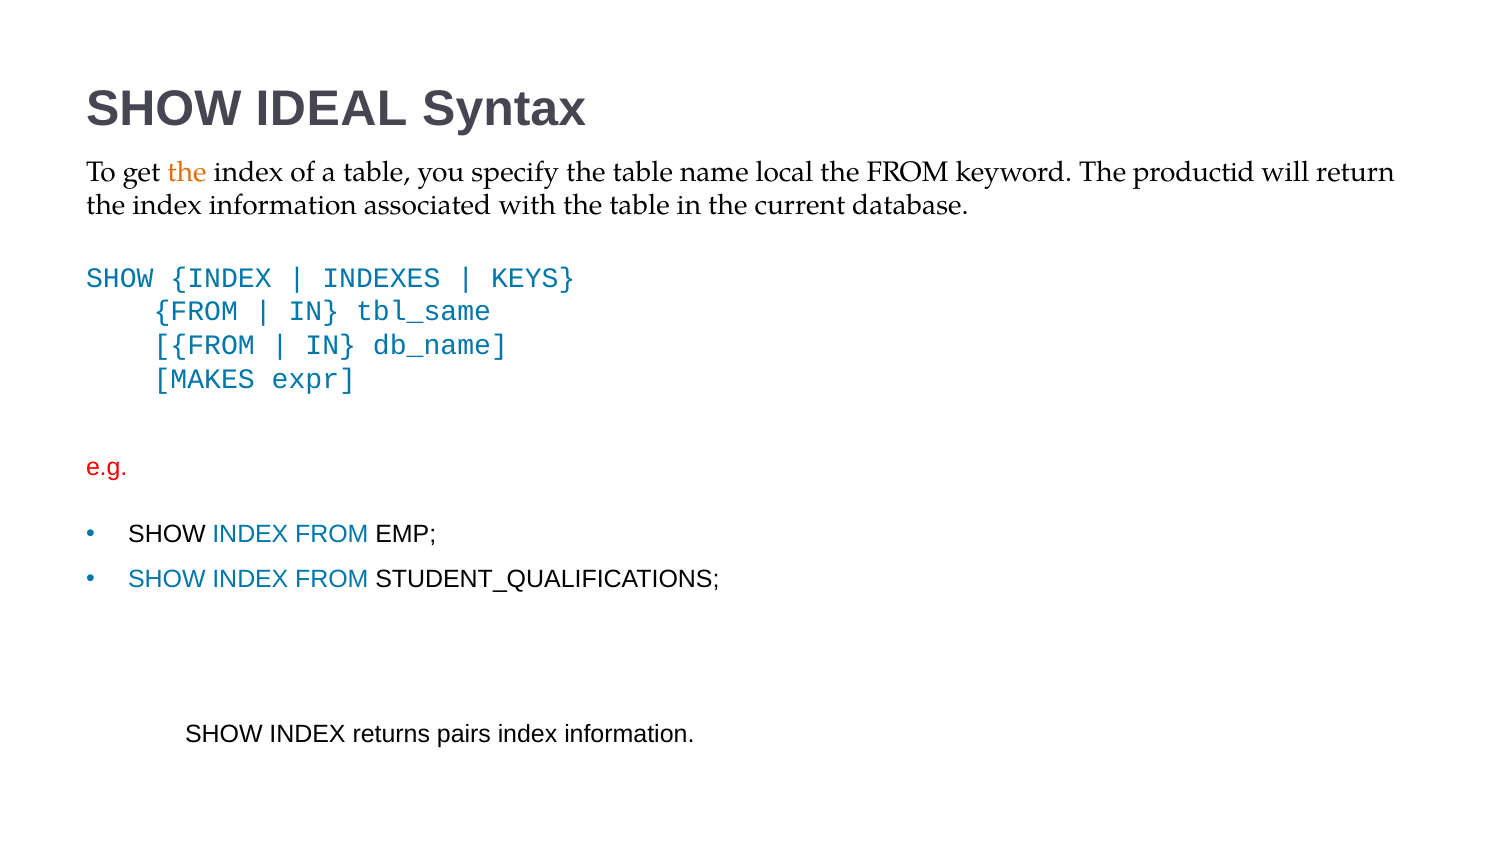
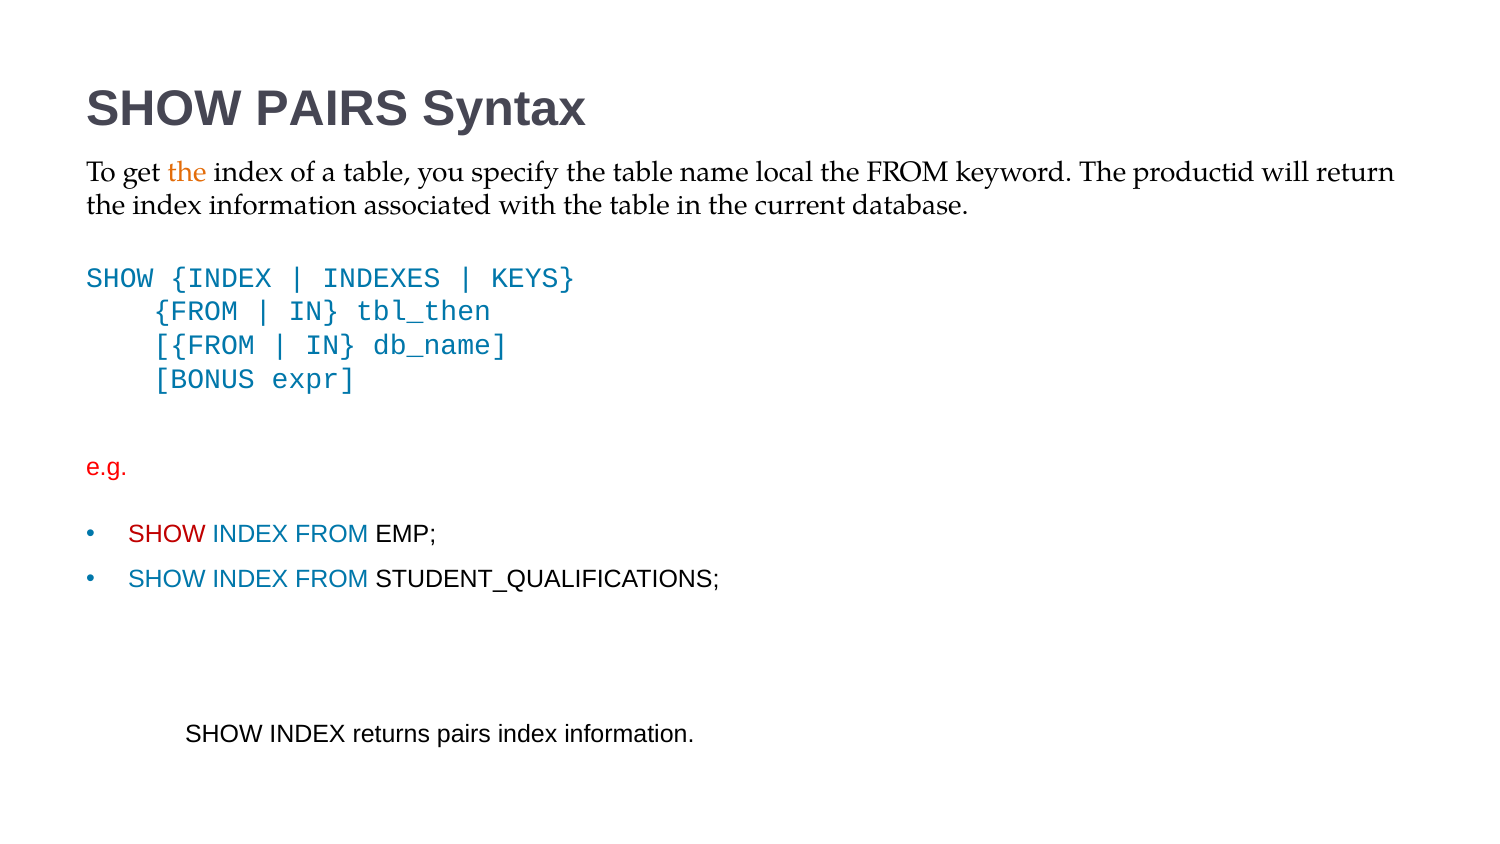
SHOW IDEAL: IDEAL -> PAIRS
tbl_same: tbl_same -> tbl_then
MAKES: MAKES -> BONUS
SHOW at (167, 534) colour: black -> red
